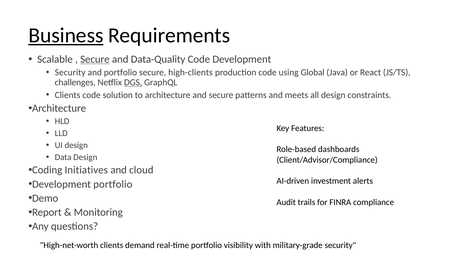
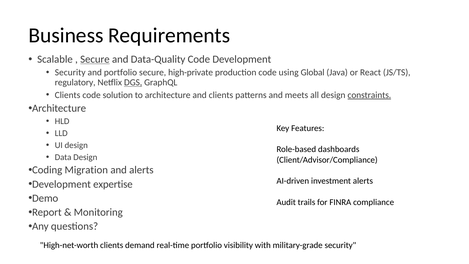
Business underline: present -> none
high-clients: high-clients -> high-private
challenges: challenges -> regulatory
and secure: secure -> clients
constraints underline: none -> present
Initiatives: Initiatives -> Migration
and cloud: cloud -> alerts
Development portfolio: portfolio -> expertise
